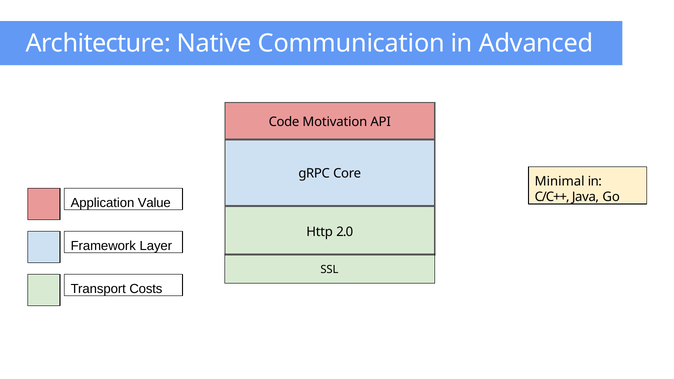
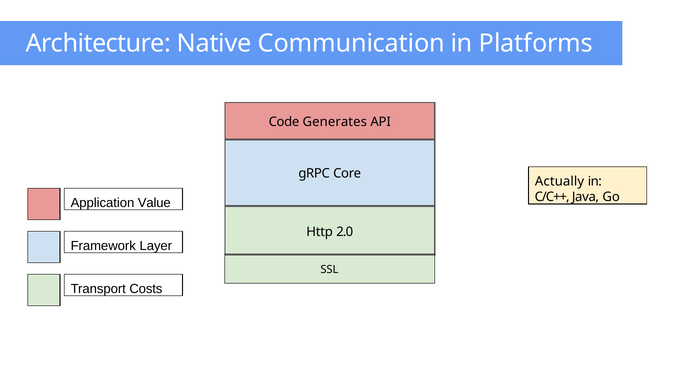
Advanced: Advanced -> Platforms
Motivation: Motivation -> Generates
Minimal: Minimal -> Actually
